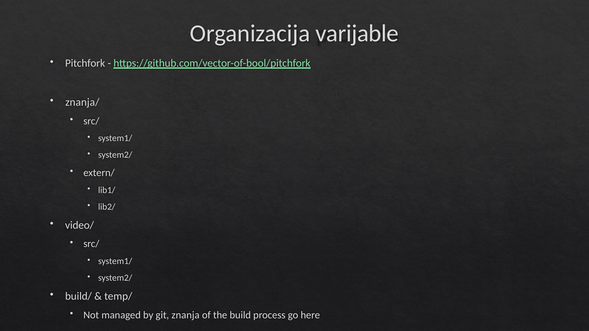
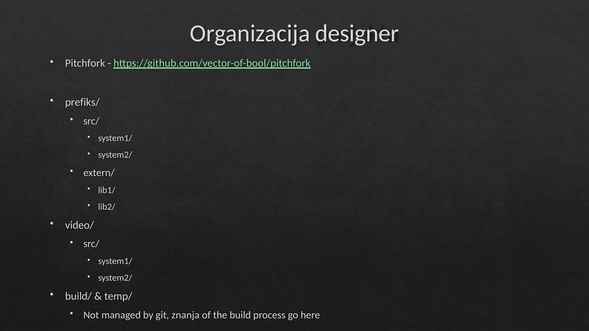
varijable: varijable -> designer
znanja/: znanja/ -> prefiks/
